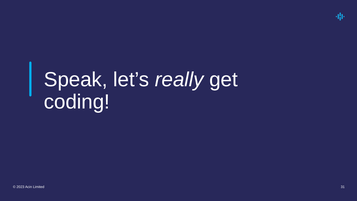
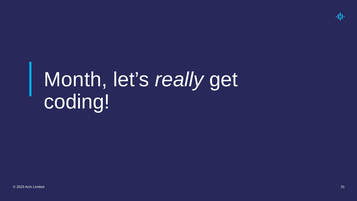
Speak: Speak -> Month
